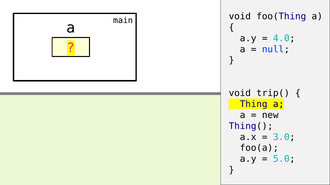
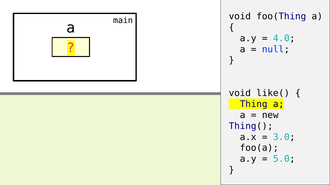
trip(: trip( -> like(
